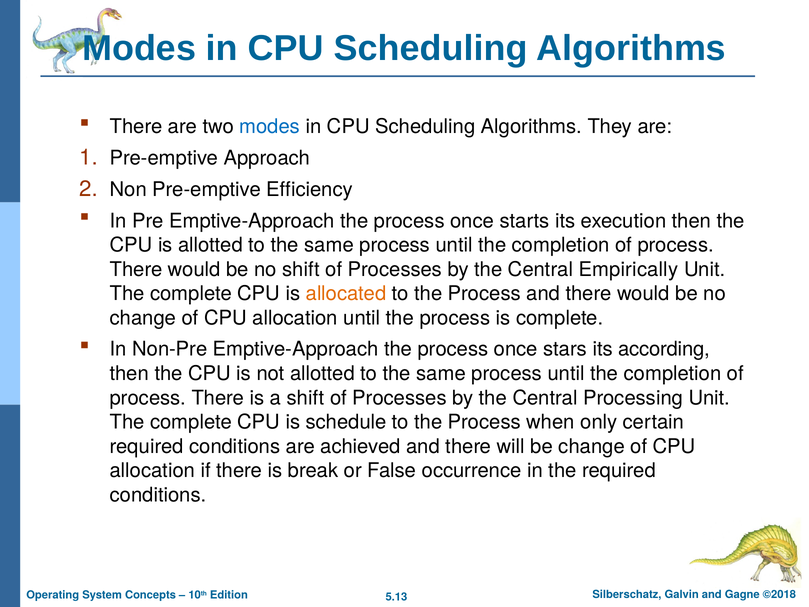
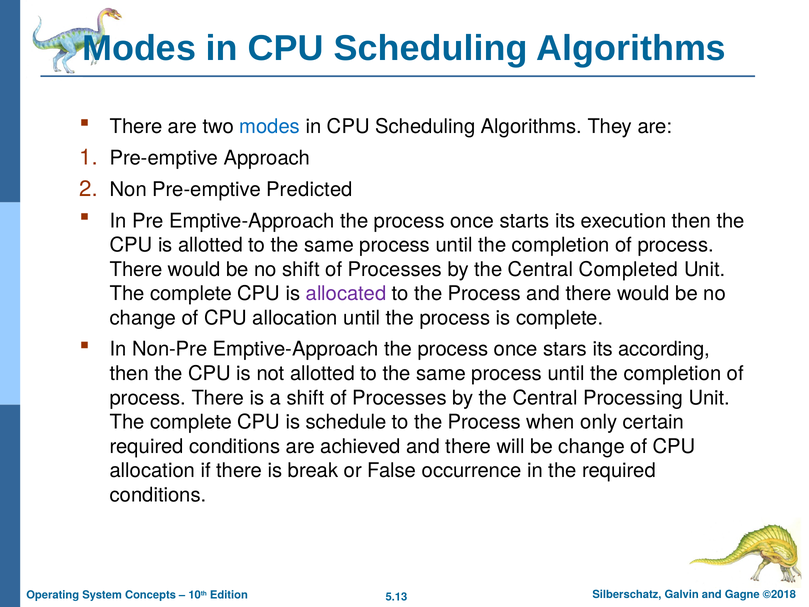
Efficiency: Efficiency -> Predicted
Empirically: Empirically -> Completed
allocated colour: orange -> purple
